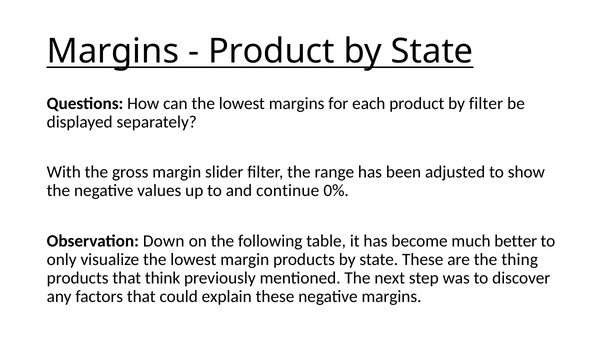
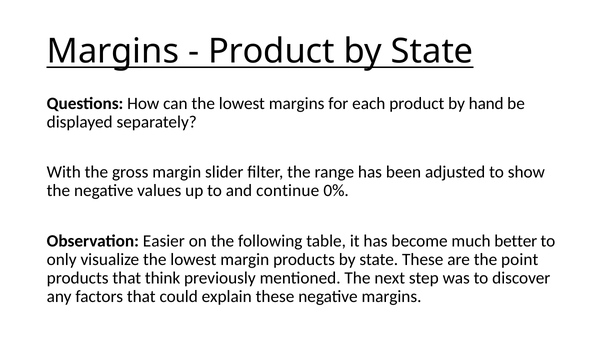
by filter: filter -> hand
Down: Down -> Easier
thing: thing -> point
